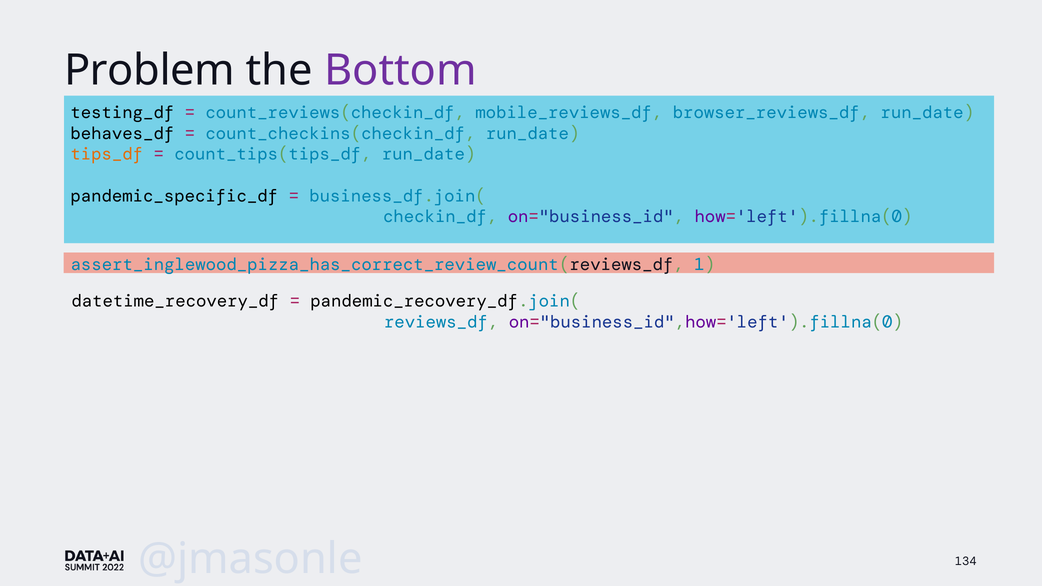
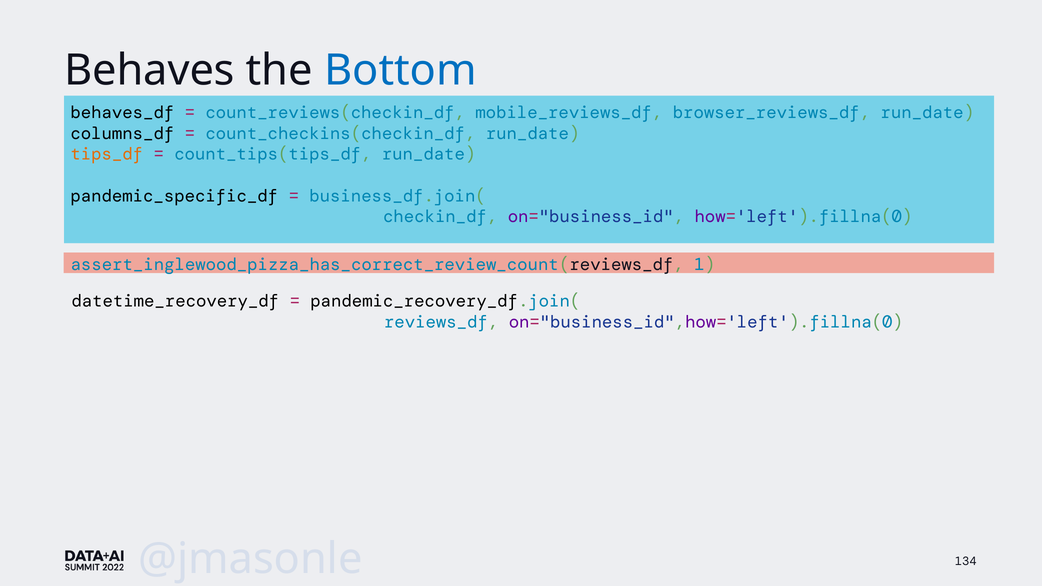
Problem: Problem -> Behaves
Bottom colour: purple -> blue
testing_df: testing_df -> behaves_df
behaves_df: behaves_df -> columns_df
